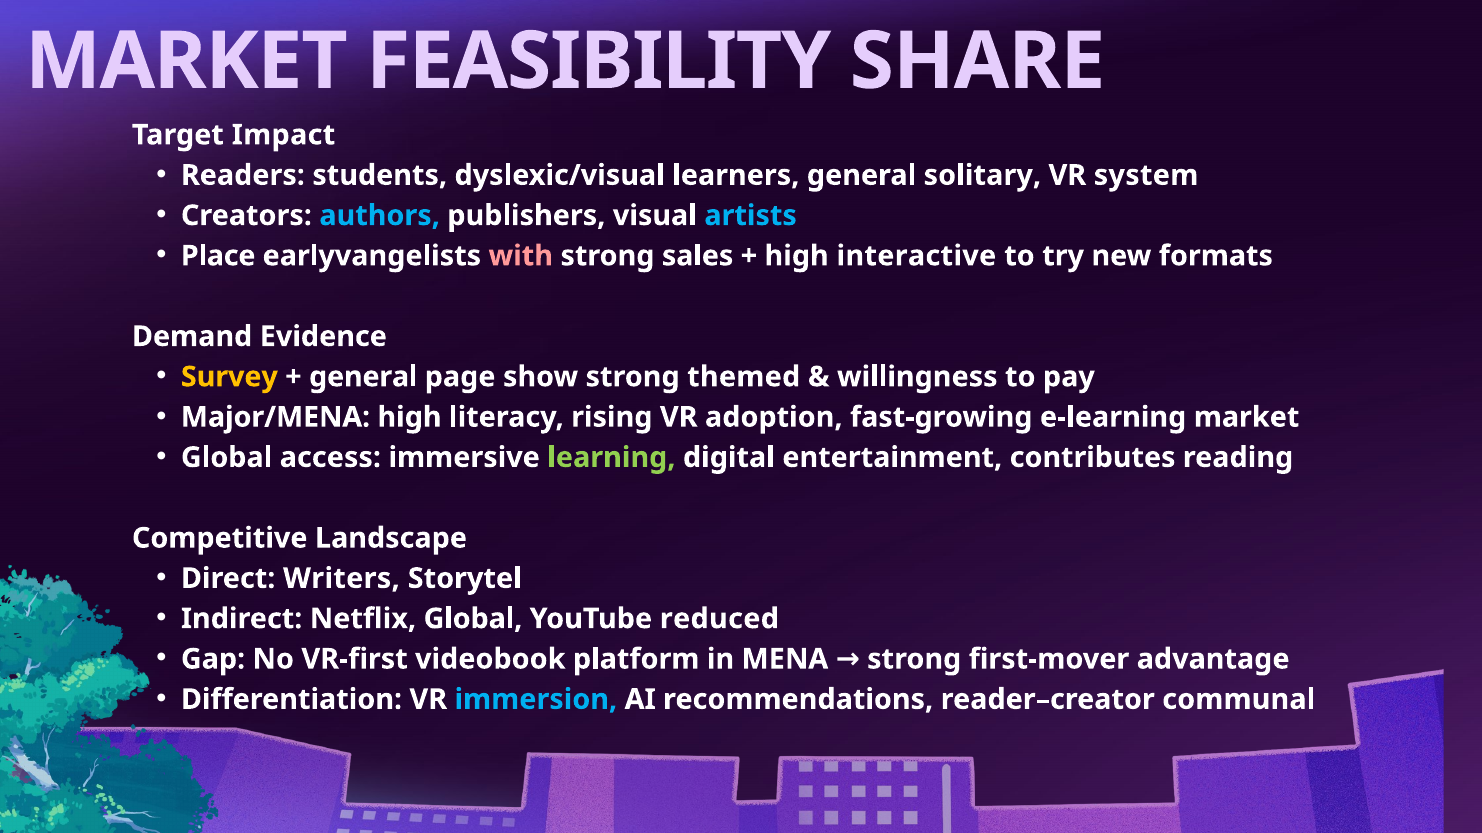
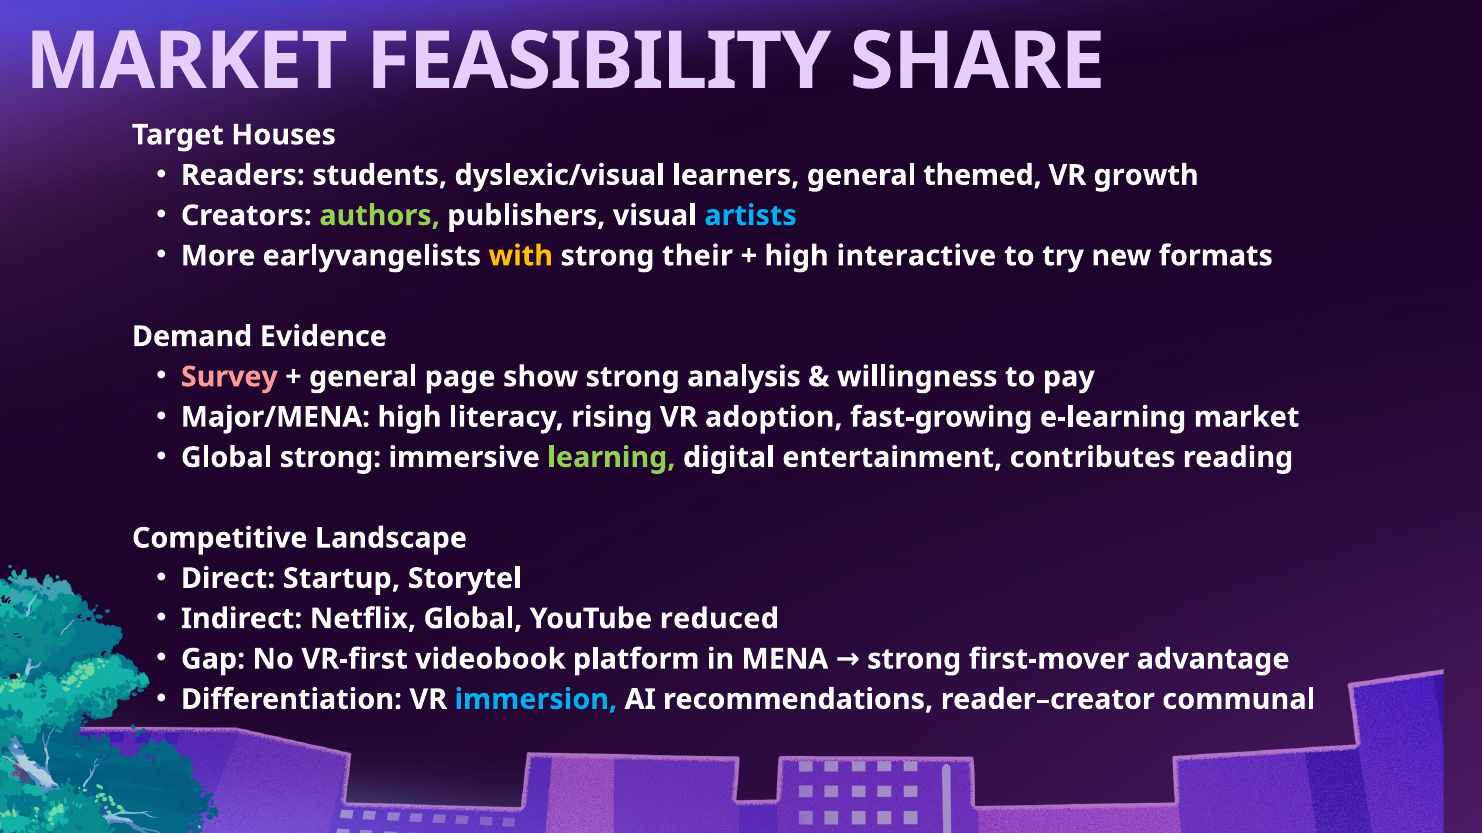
Impact: Impact -> Houses
solitary: solitary -> themed
system: system -> growth
authors colour: light blue -> light green
Place: Place -> More
with colour: pink -> yellow
sales: sales -> their
Survey colour: yellow -> pink
themed: themed -> analysis
Global access: access -> strong
Writers: Writers -> Startup
